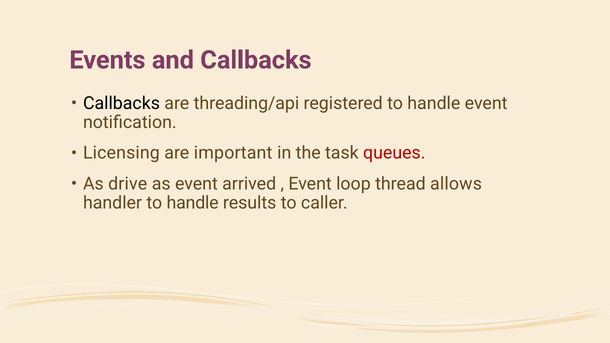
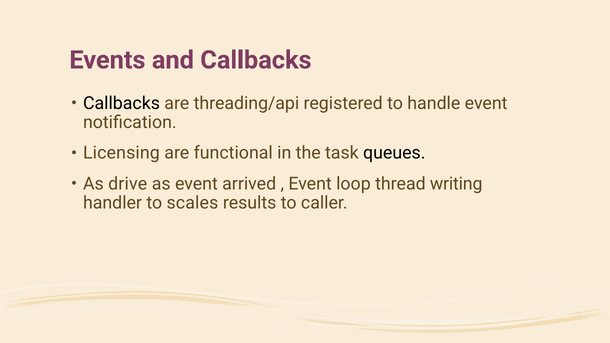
important: important -> functional
queues colour: red -> black
allows: allows -> writing
handler to handle: handle -> scales
